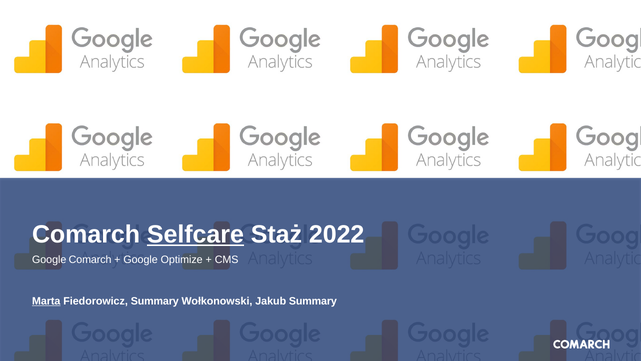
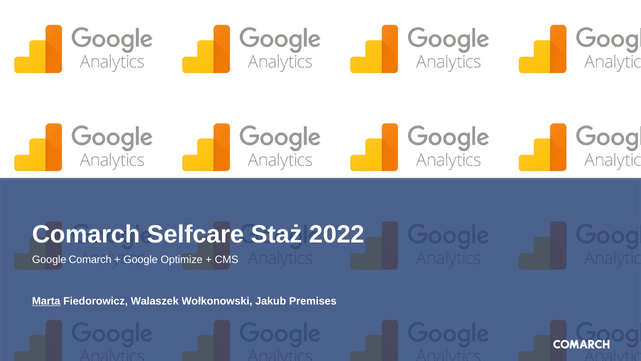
Selfcare underline: present -> none
Fiedorowicz Summary: Summary -> Walaszek
Jakub Summary: Summary -> Premises
